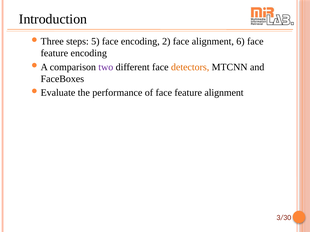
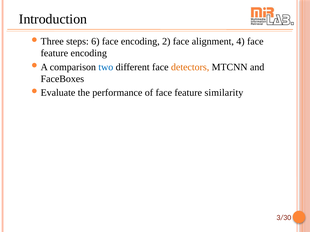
5: 5 -> 6
6: 6 -> 4
two colour: purple -> blue
feature alignment: alignment -> similarity
